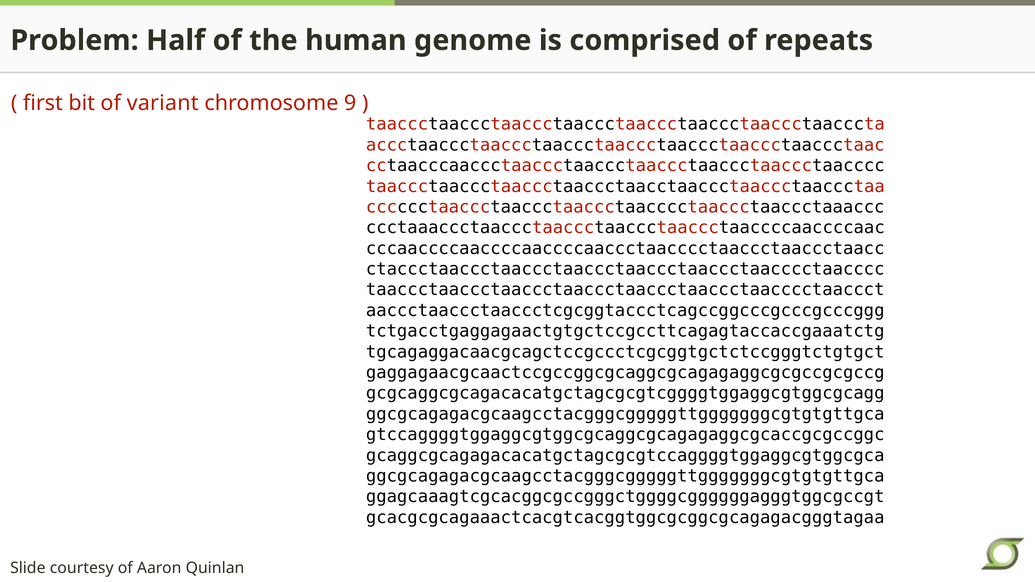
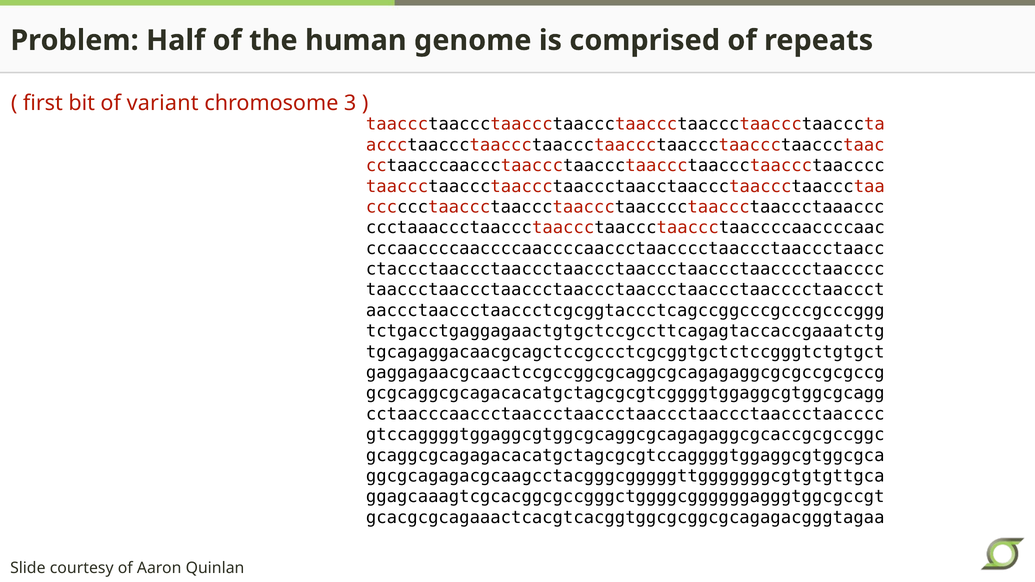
9: 9 -> 3
ggcgcagagacgcaagcctacgggcgggggttgggggggcgtgtgttgca at (625, 414): ggcgcagagacgcaagcctacgggcgggggttgggggggcgtgtgttgca -> cctaacccaaccctaaccctaaccctaaccctaaccctaaccctaacccc
